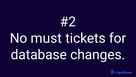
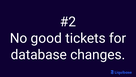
must: must -> good
